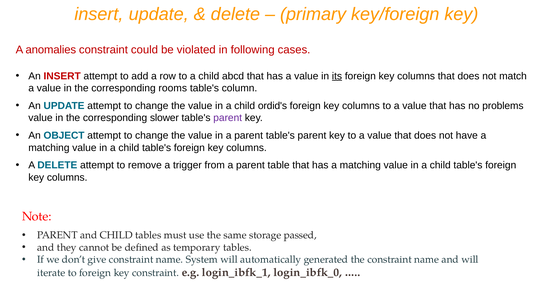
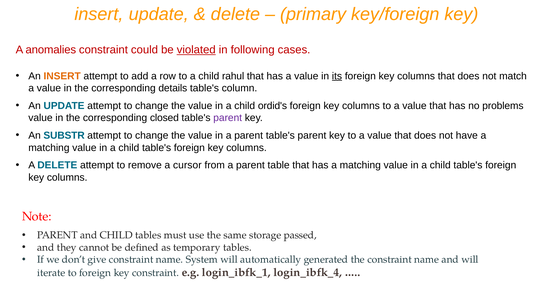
violated underline: none -> present
INSERT at (62, 76) colour: red -> orange
abcd: abcd -> rahul
rooms: rooms -> details
slower: slower -> closed
OBJECT: OBJECT -> SUBSTR
trigger: trigger -> cursor
login_ibfk_0: login_ibfk_0 -> login_ibfk_4
